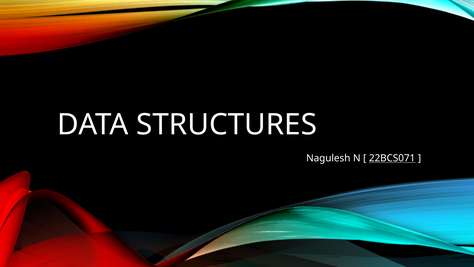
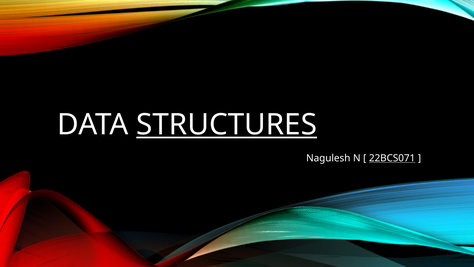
STRUCTURES underline: none -> present
